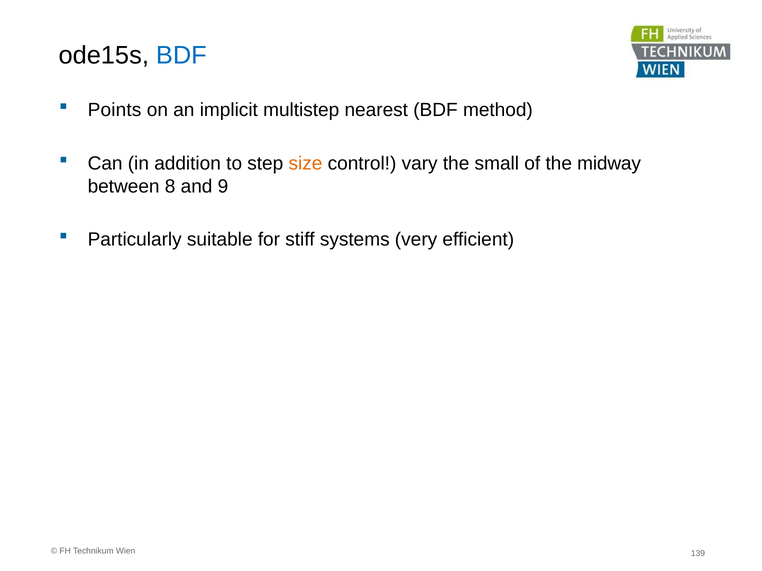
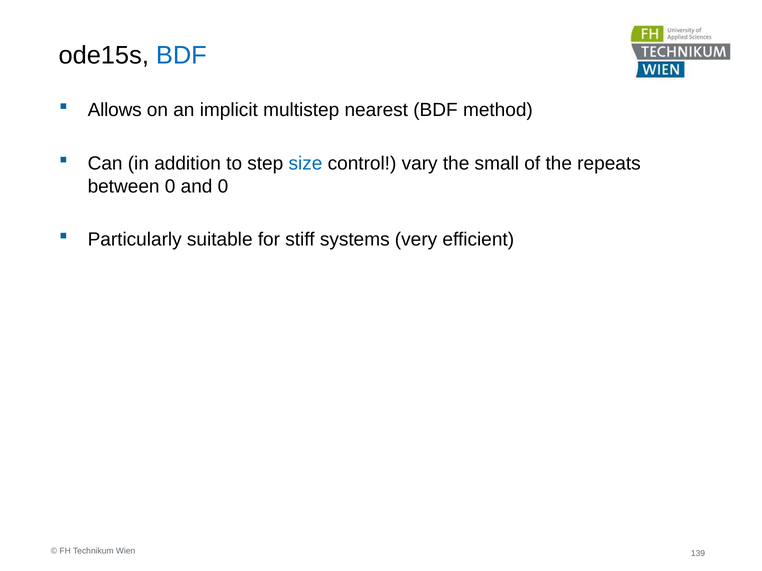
Points: Points -> Allows
size colour: orange -> blue
midway: midway -> repeats
between 8: 8 -> 0
and 9: 9 -> 0
